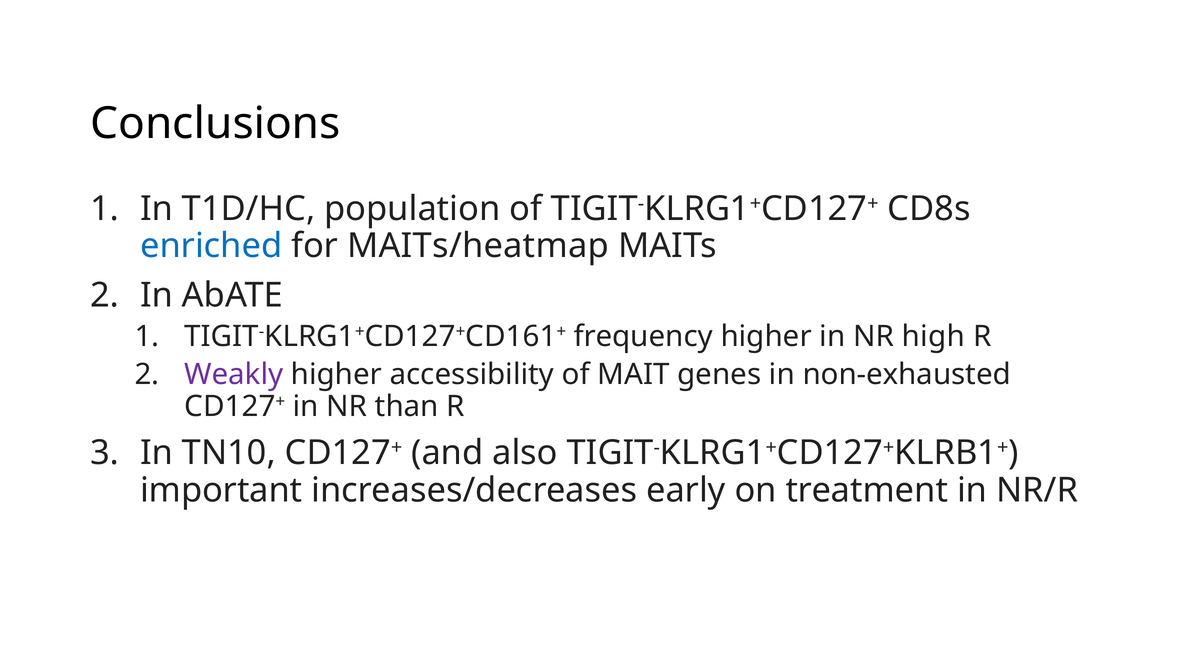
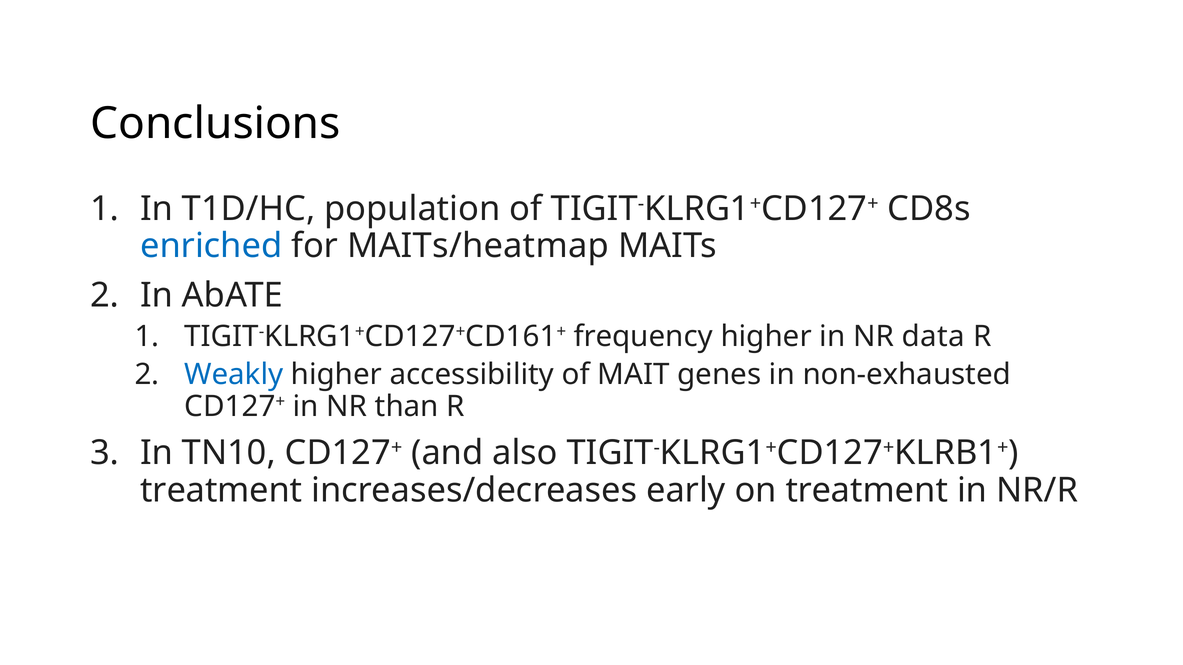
high: high -> data
Weakly colour: purple -> blue
important at (221, 491): important -> treatment
